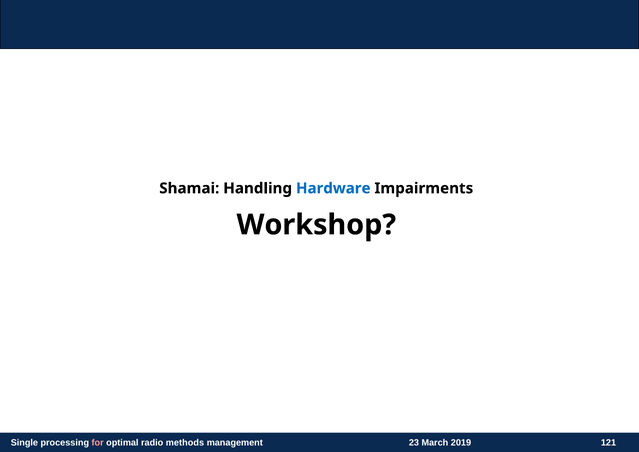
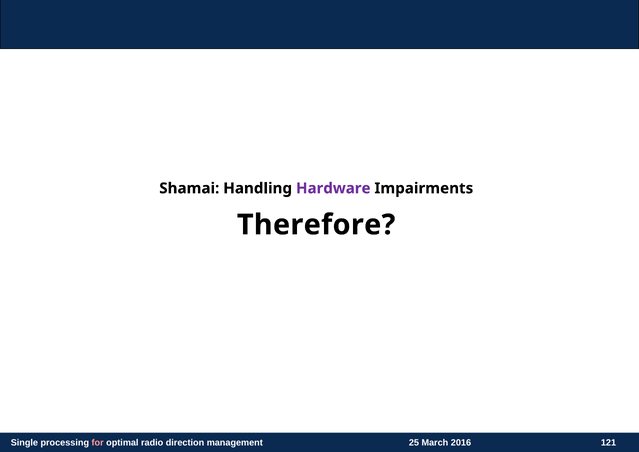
Hardware colour: blue -> purple
Workshop: Workshop -> Therefore
methods: methods -> direction
23: 23 -> 25
2019: 2019 -> 2016
